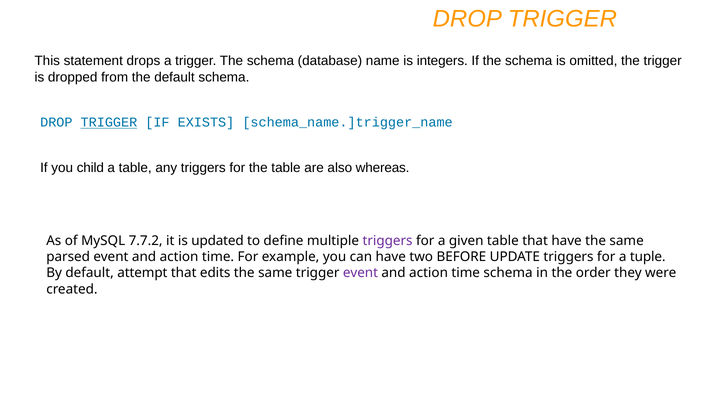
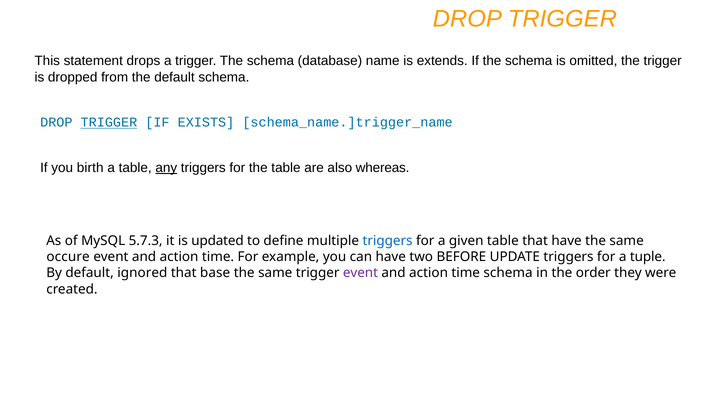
integers: integers -> extends
child: child -> birth
any underline: none -> present
7.7.2: 7.7.2 -> 5.7.3
triggers at (388, 241) colour: purple -> blue
parsed: parsed -> occure
attempt: attempt -> ignored
edits: edits -> base
